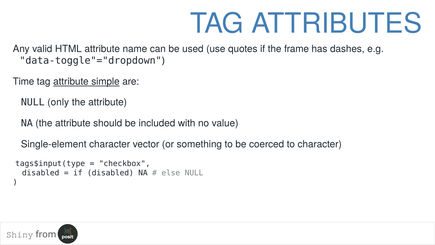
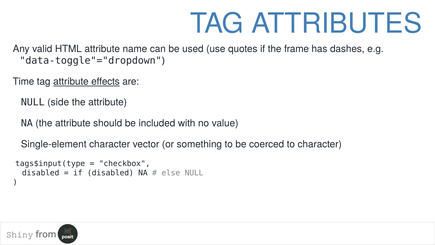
simple: simple -> effects
only: only -> side
